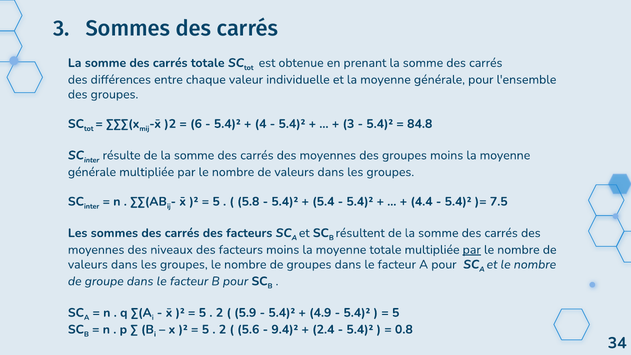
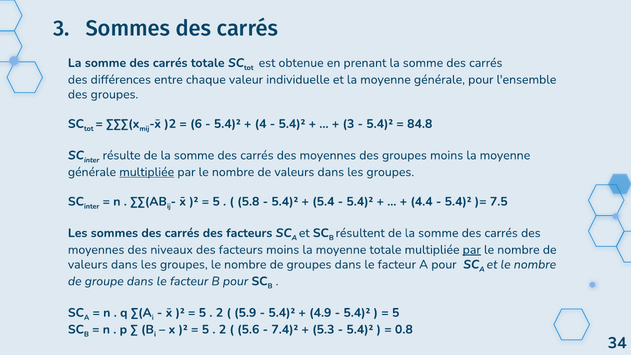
multipliée at (147, 172) underline: none -> present
9.4)²: 9.4)² -> 7.4)²
2.4: 2.4 -> 5.3
